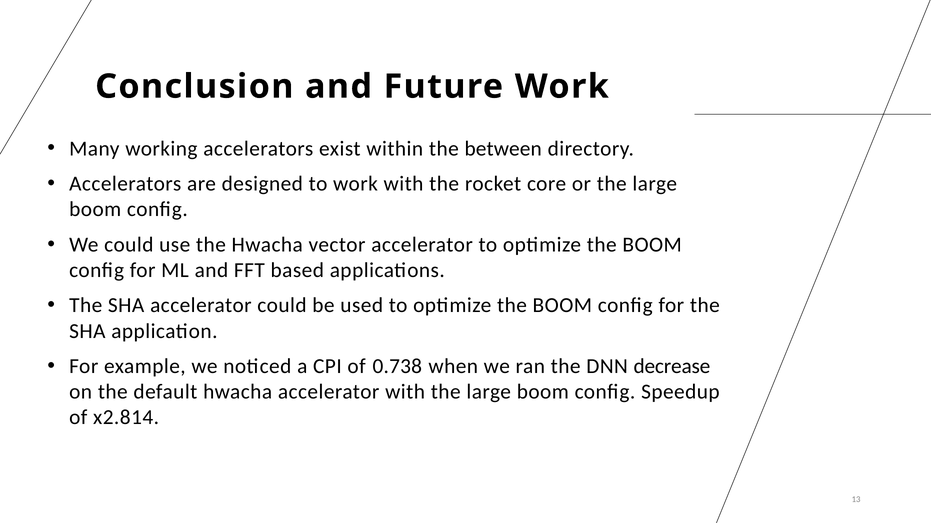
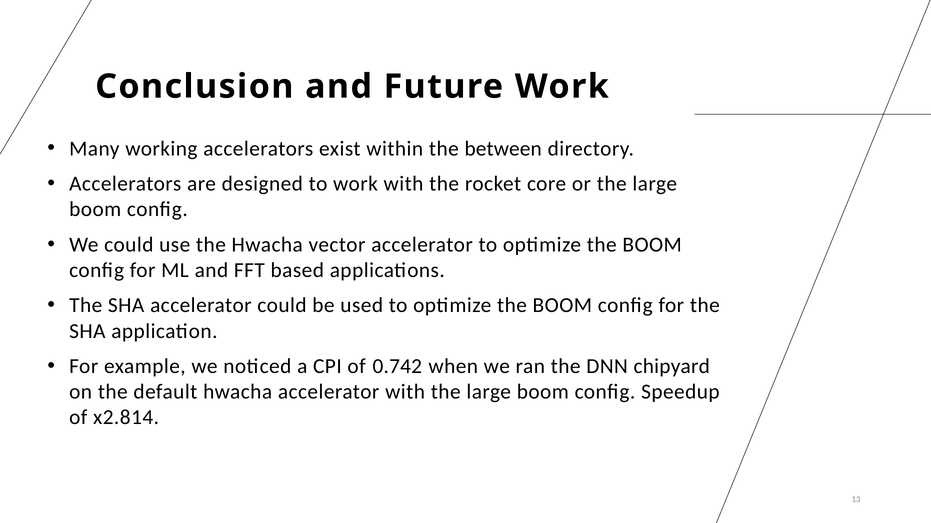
0.738: 0.738 -> 0.742
decrease: decrease -> chipyard
